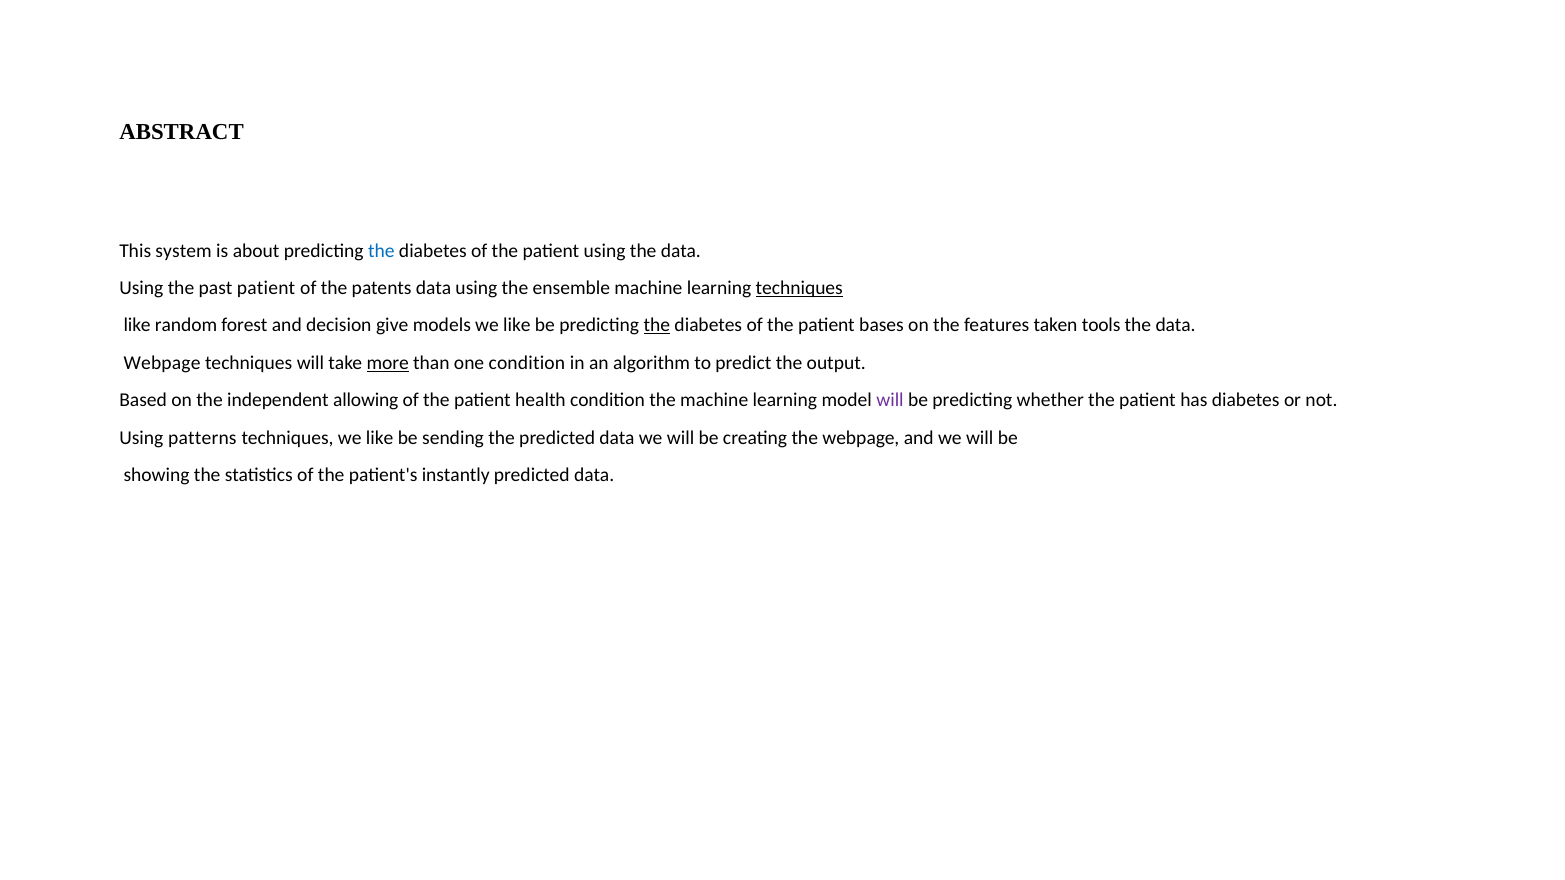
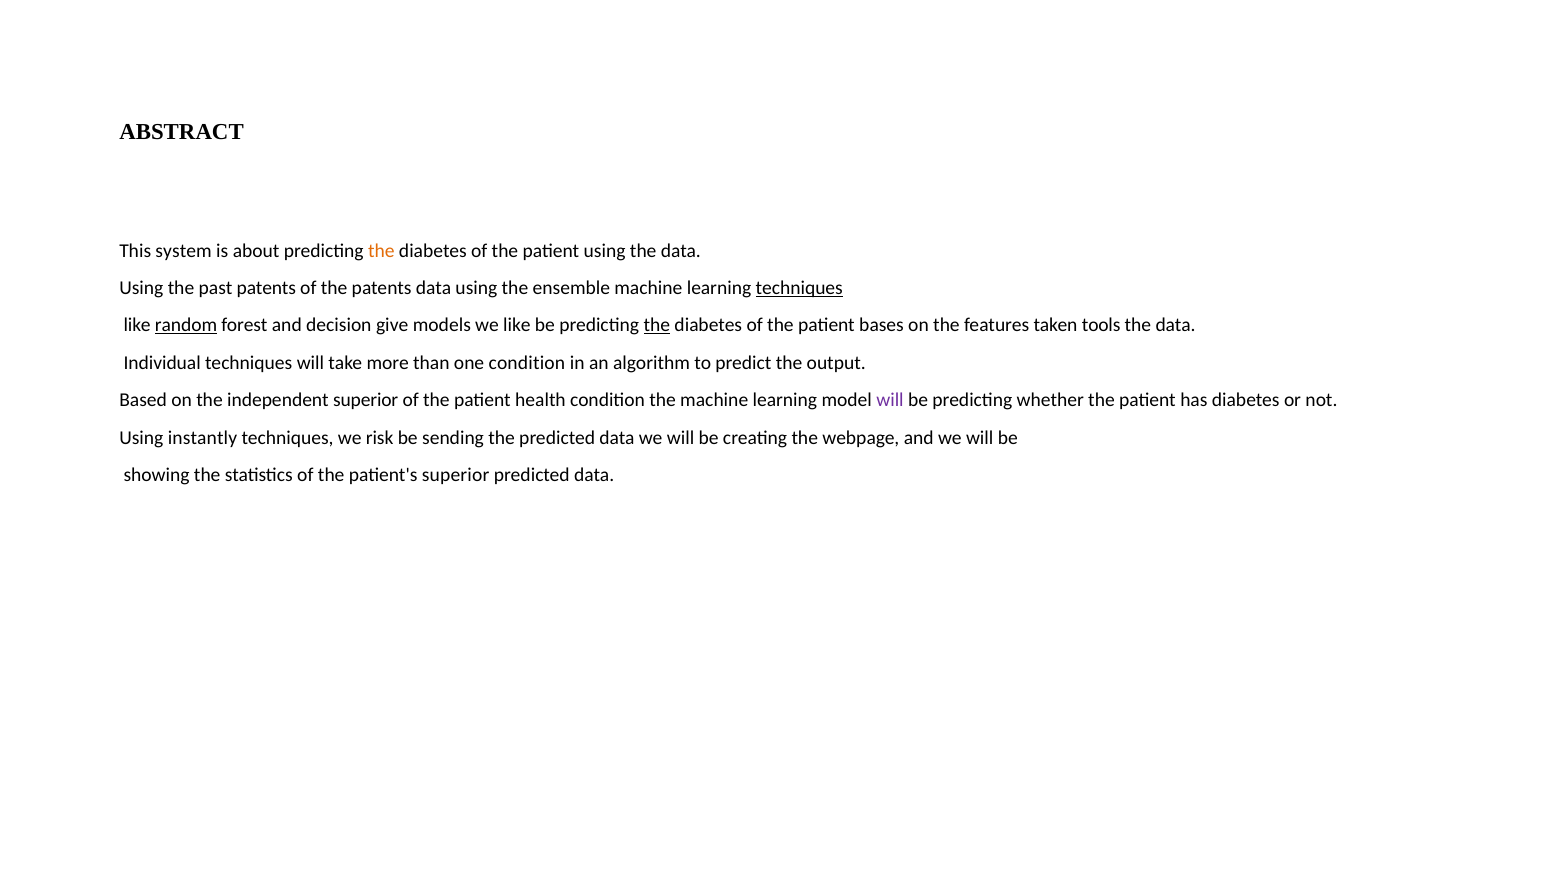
the at (381, 251) colour: blue -> orange
past patient: patient -> patents
random underline: none -> present
Webpage at (162, 363): Webpage -> Individual
more underline: present -> none
independent allowing: allowing -> superior
patterns: patterns -> instantly
techniques we like: like -> risk
patient's instantly: instantly -> superior
